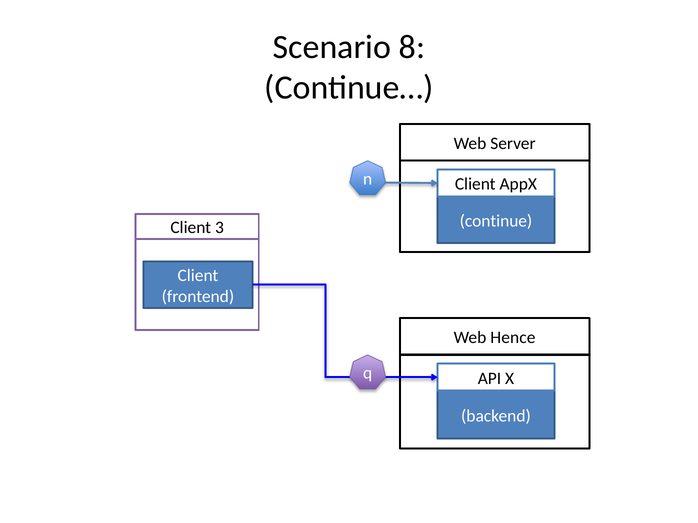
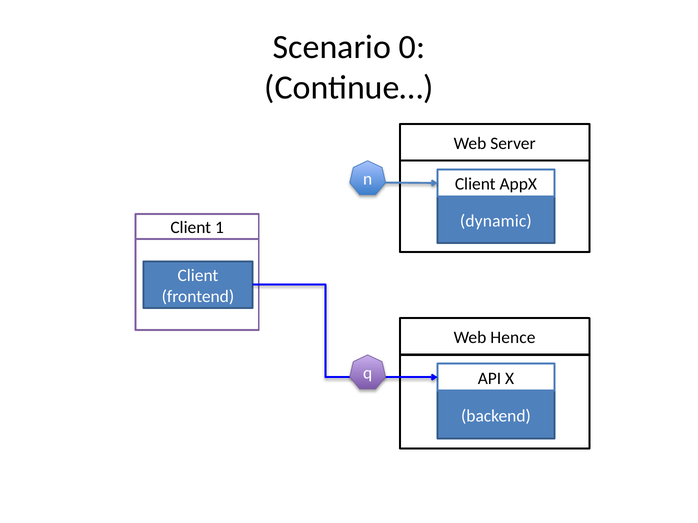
8: 8 -> 0
continue: continue -> dynamic
3: 3 -> 1
